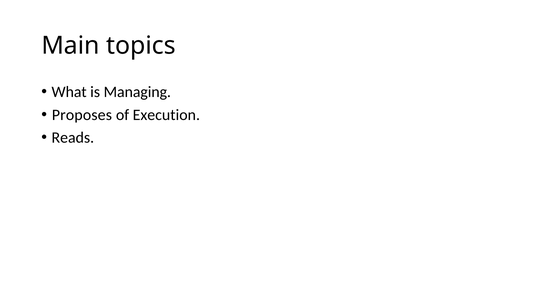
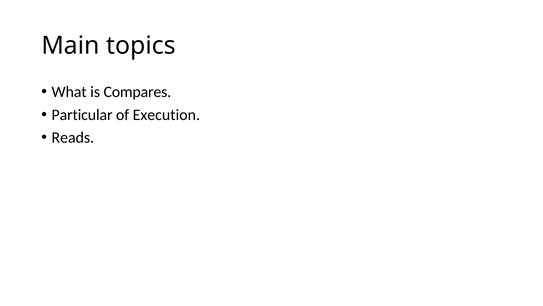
Managing: Managing -> Compares
Proposes: Proposes -> Particular
